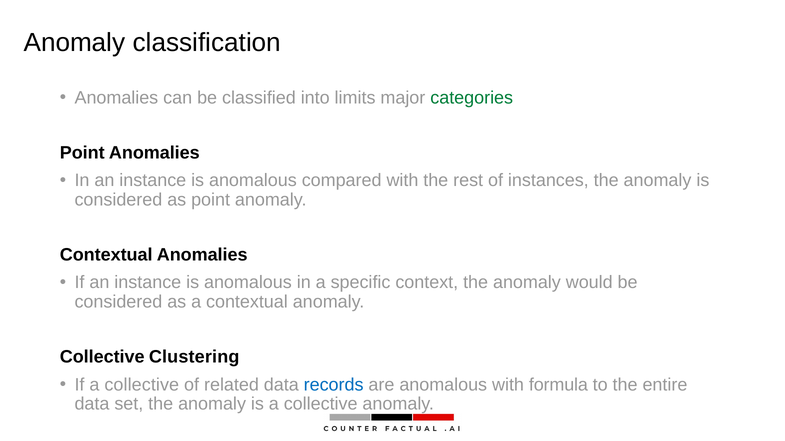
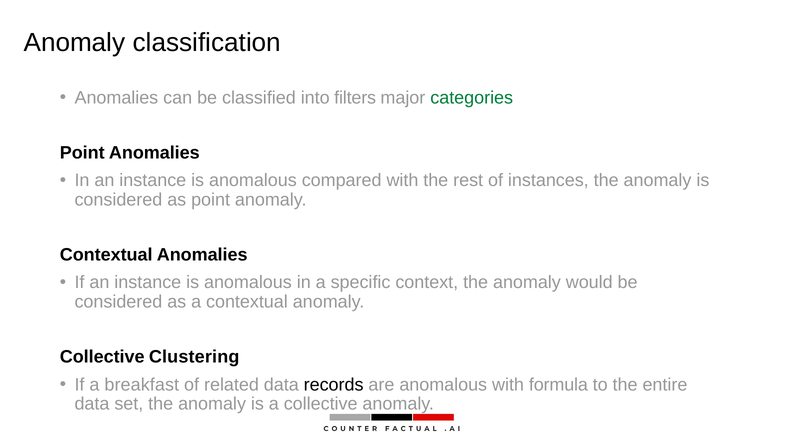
limits: limits -> filters
If a collective: collective -> breakfast
records colour: blue -> black
